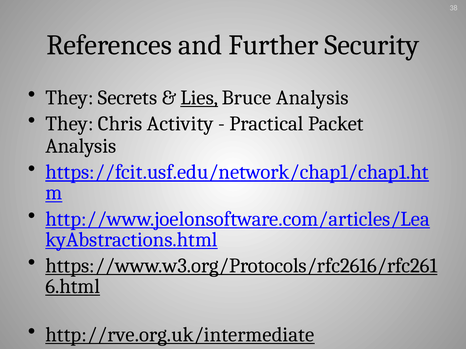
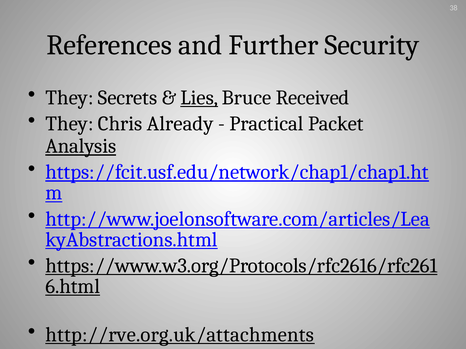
Bruce Analysis: Analysis -> Received
Activity: Activity -> Already
Analysis at (81, 146) underline: none -> present
http://rve.org.uk/intermediate: http://rve.org.uk/intermediate -> http://rve.org.uk/attachments
